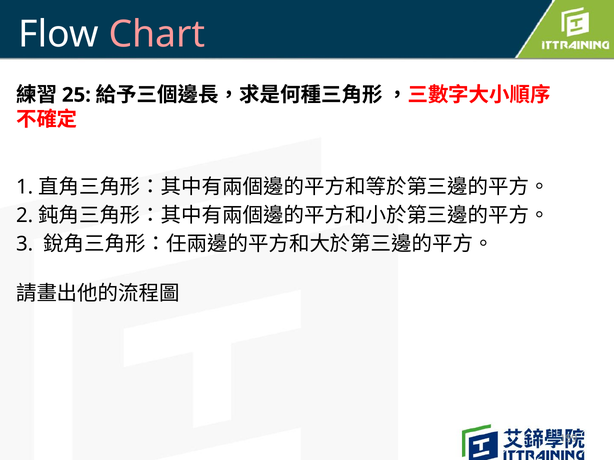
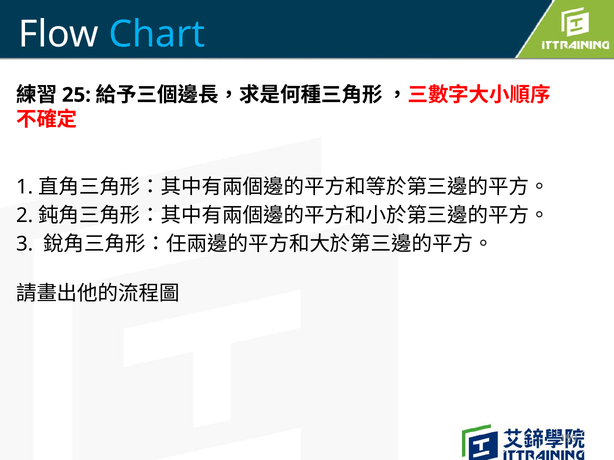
Chart colour: pink -> light blue
